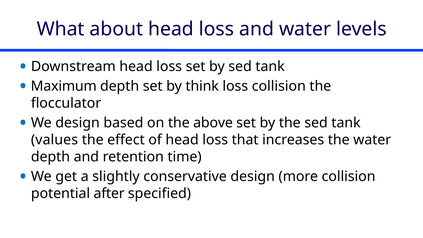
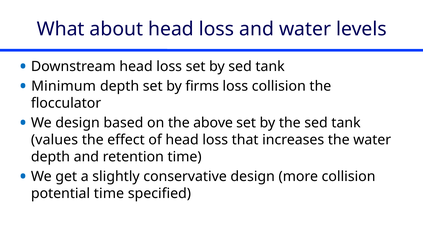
Maximum: Maximum -> Minimum
think: think -> firms
potential after: after -> time
